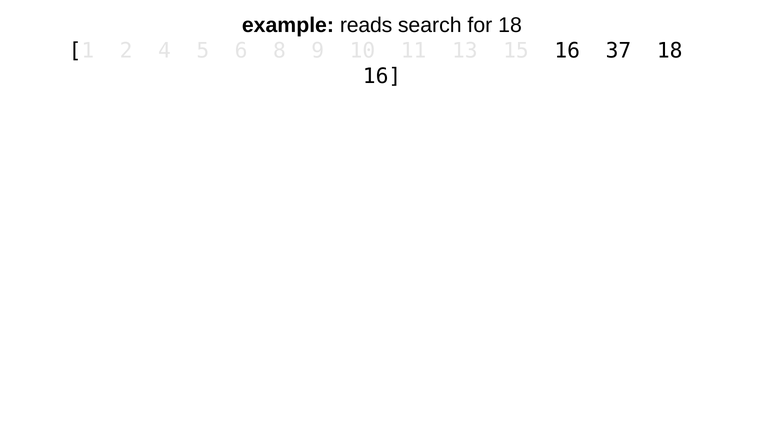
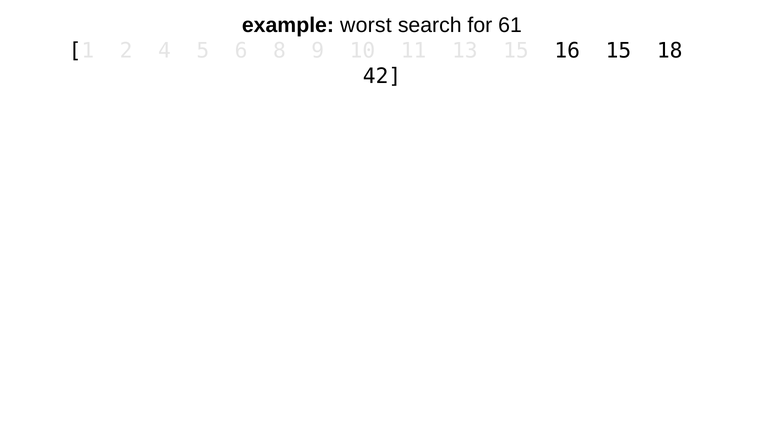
reads: reads -> worst
for 18: 18 -> 61
16 37: 37 -> 15
16 at (382, 76): 16 -> 42
